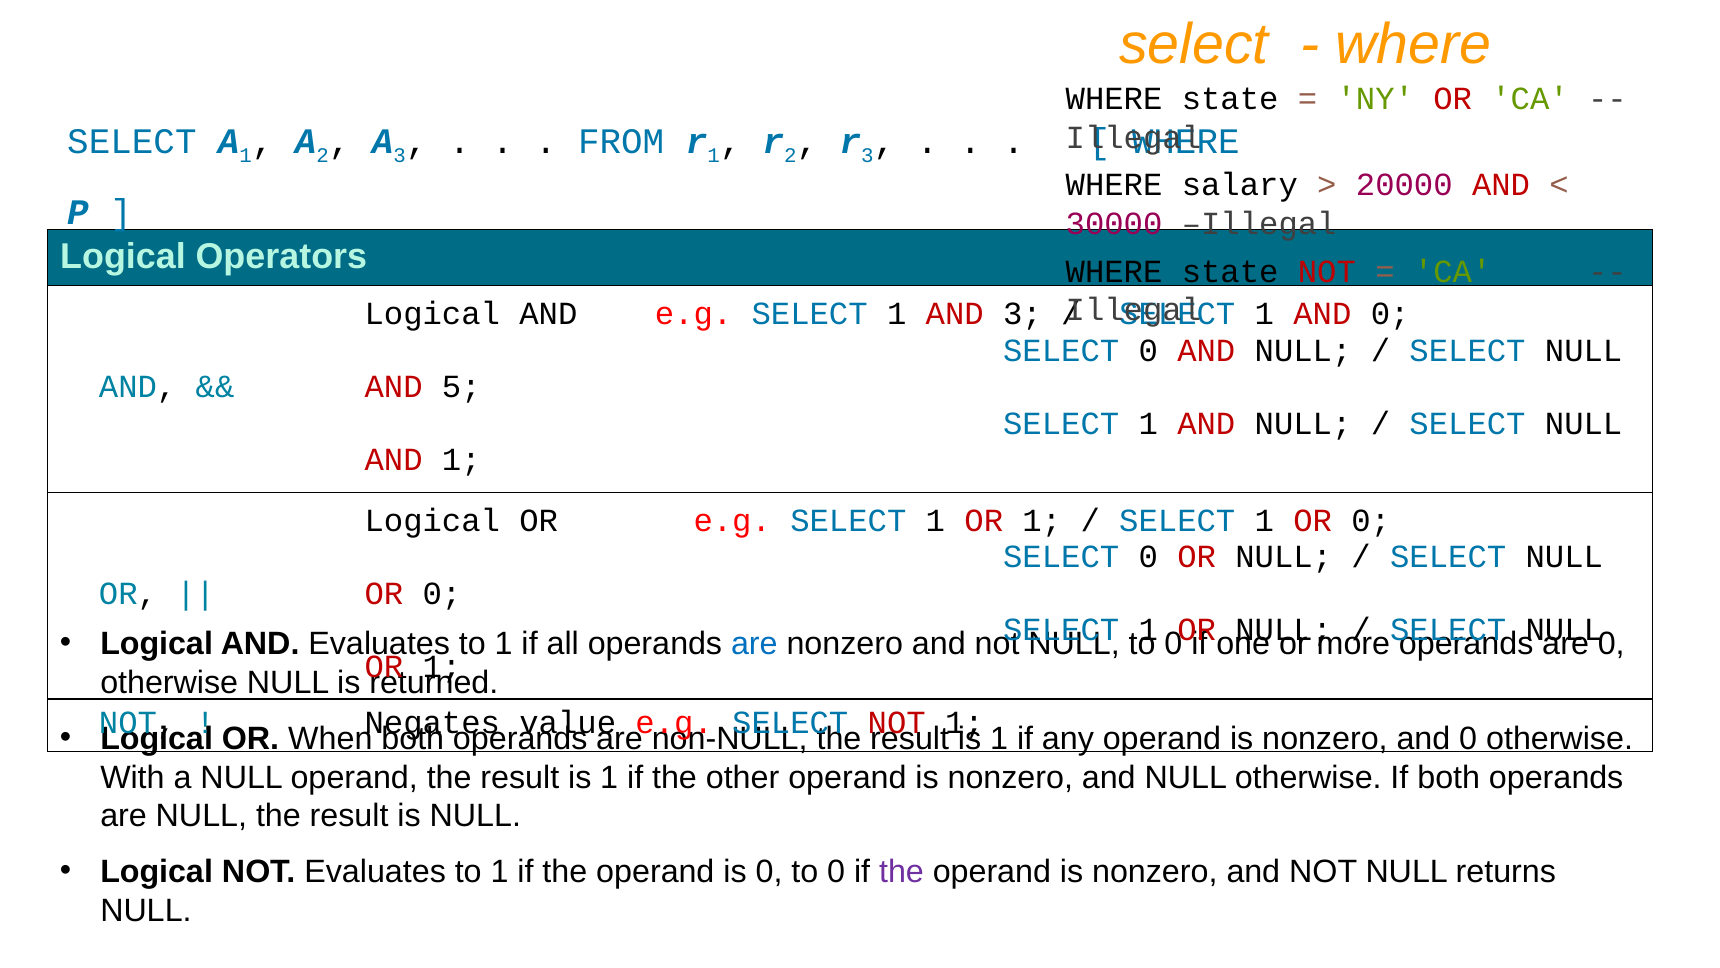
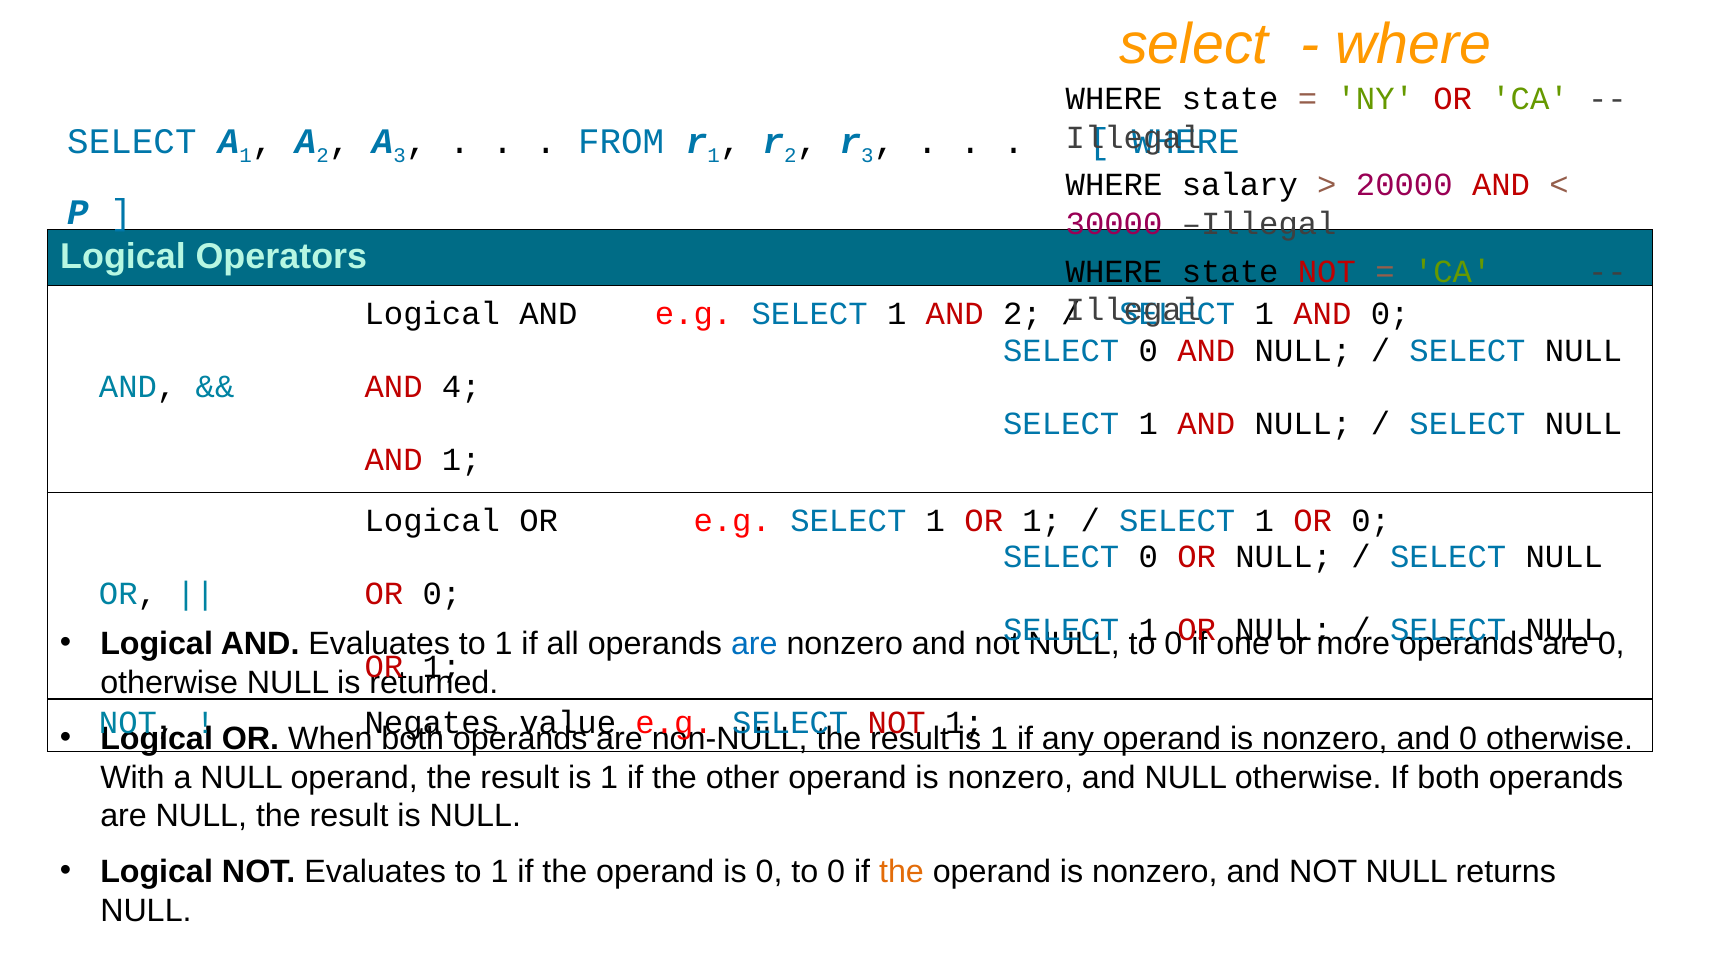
AND 3: 3 -> 2
5: 5 -> 4
the at (901, 872) colour: purple -> orange
